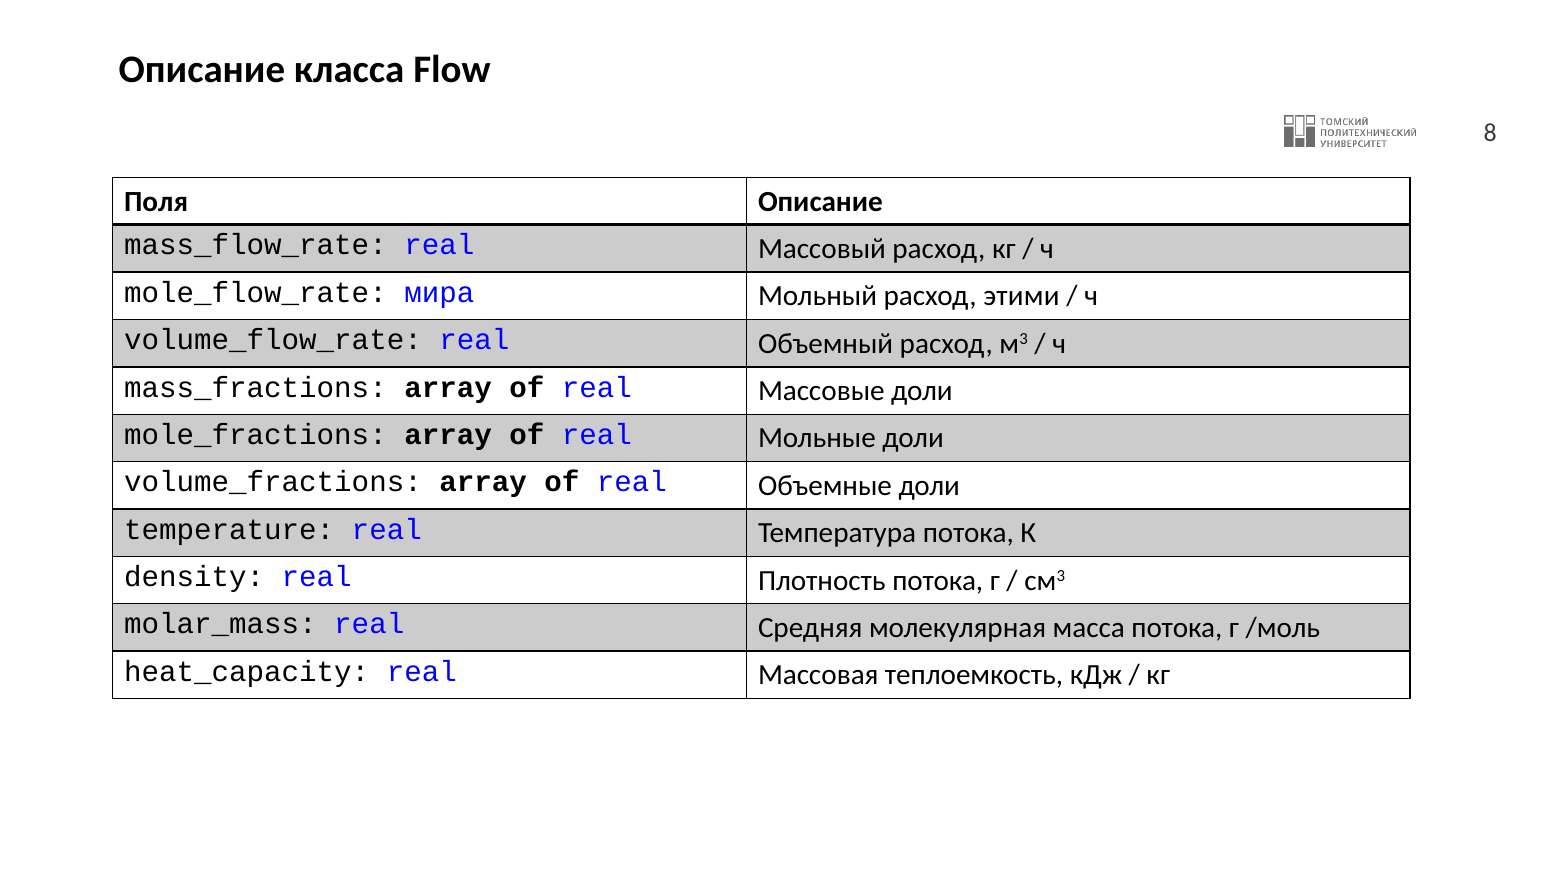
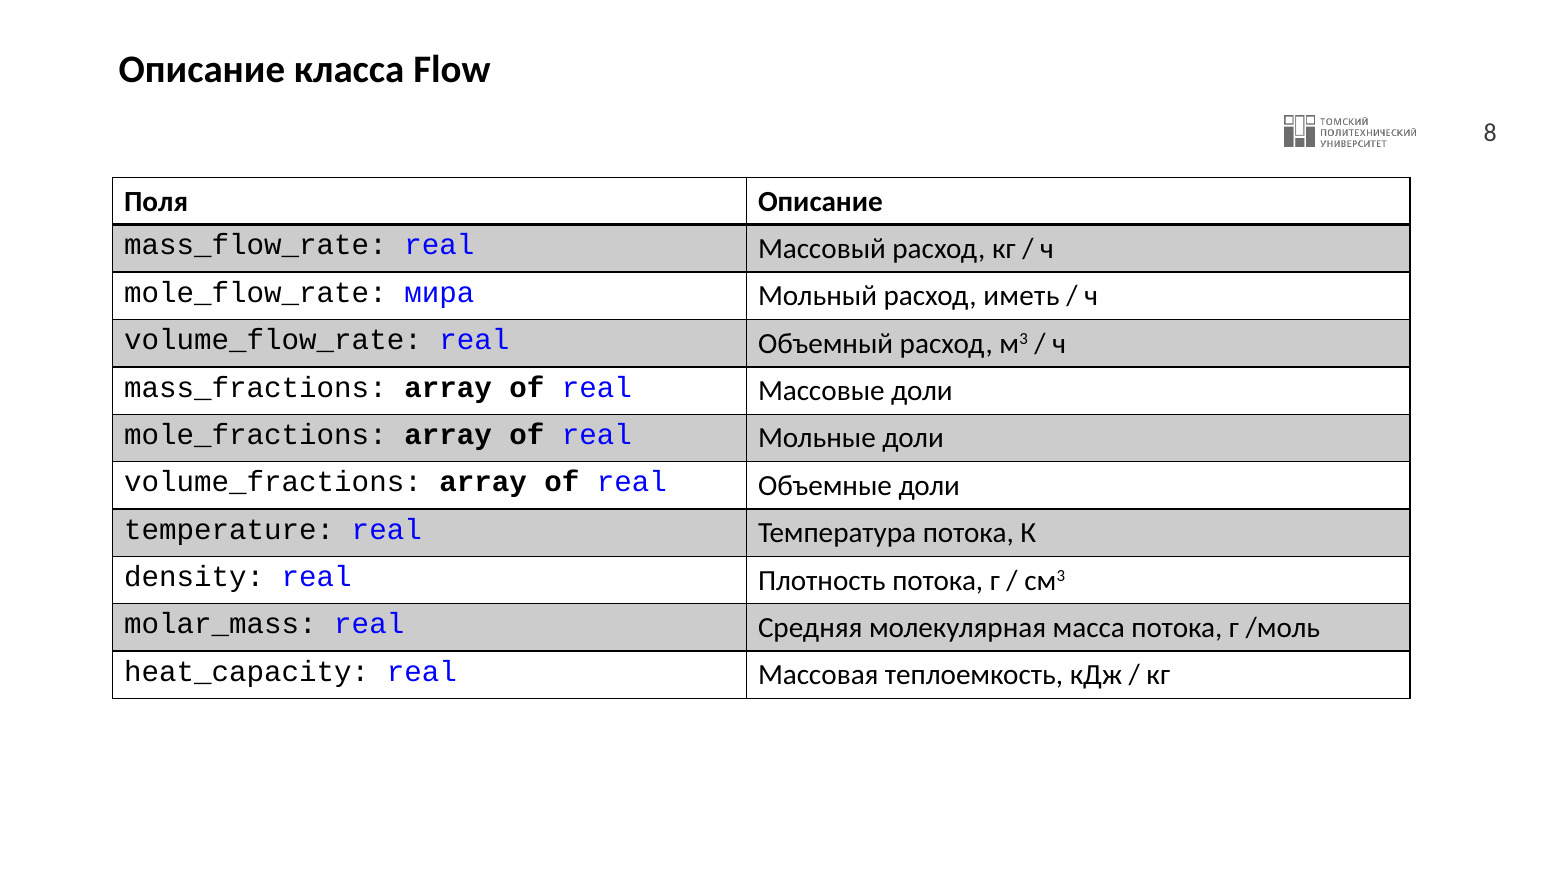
этими: этими -> иметь
